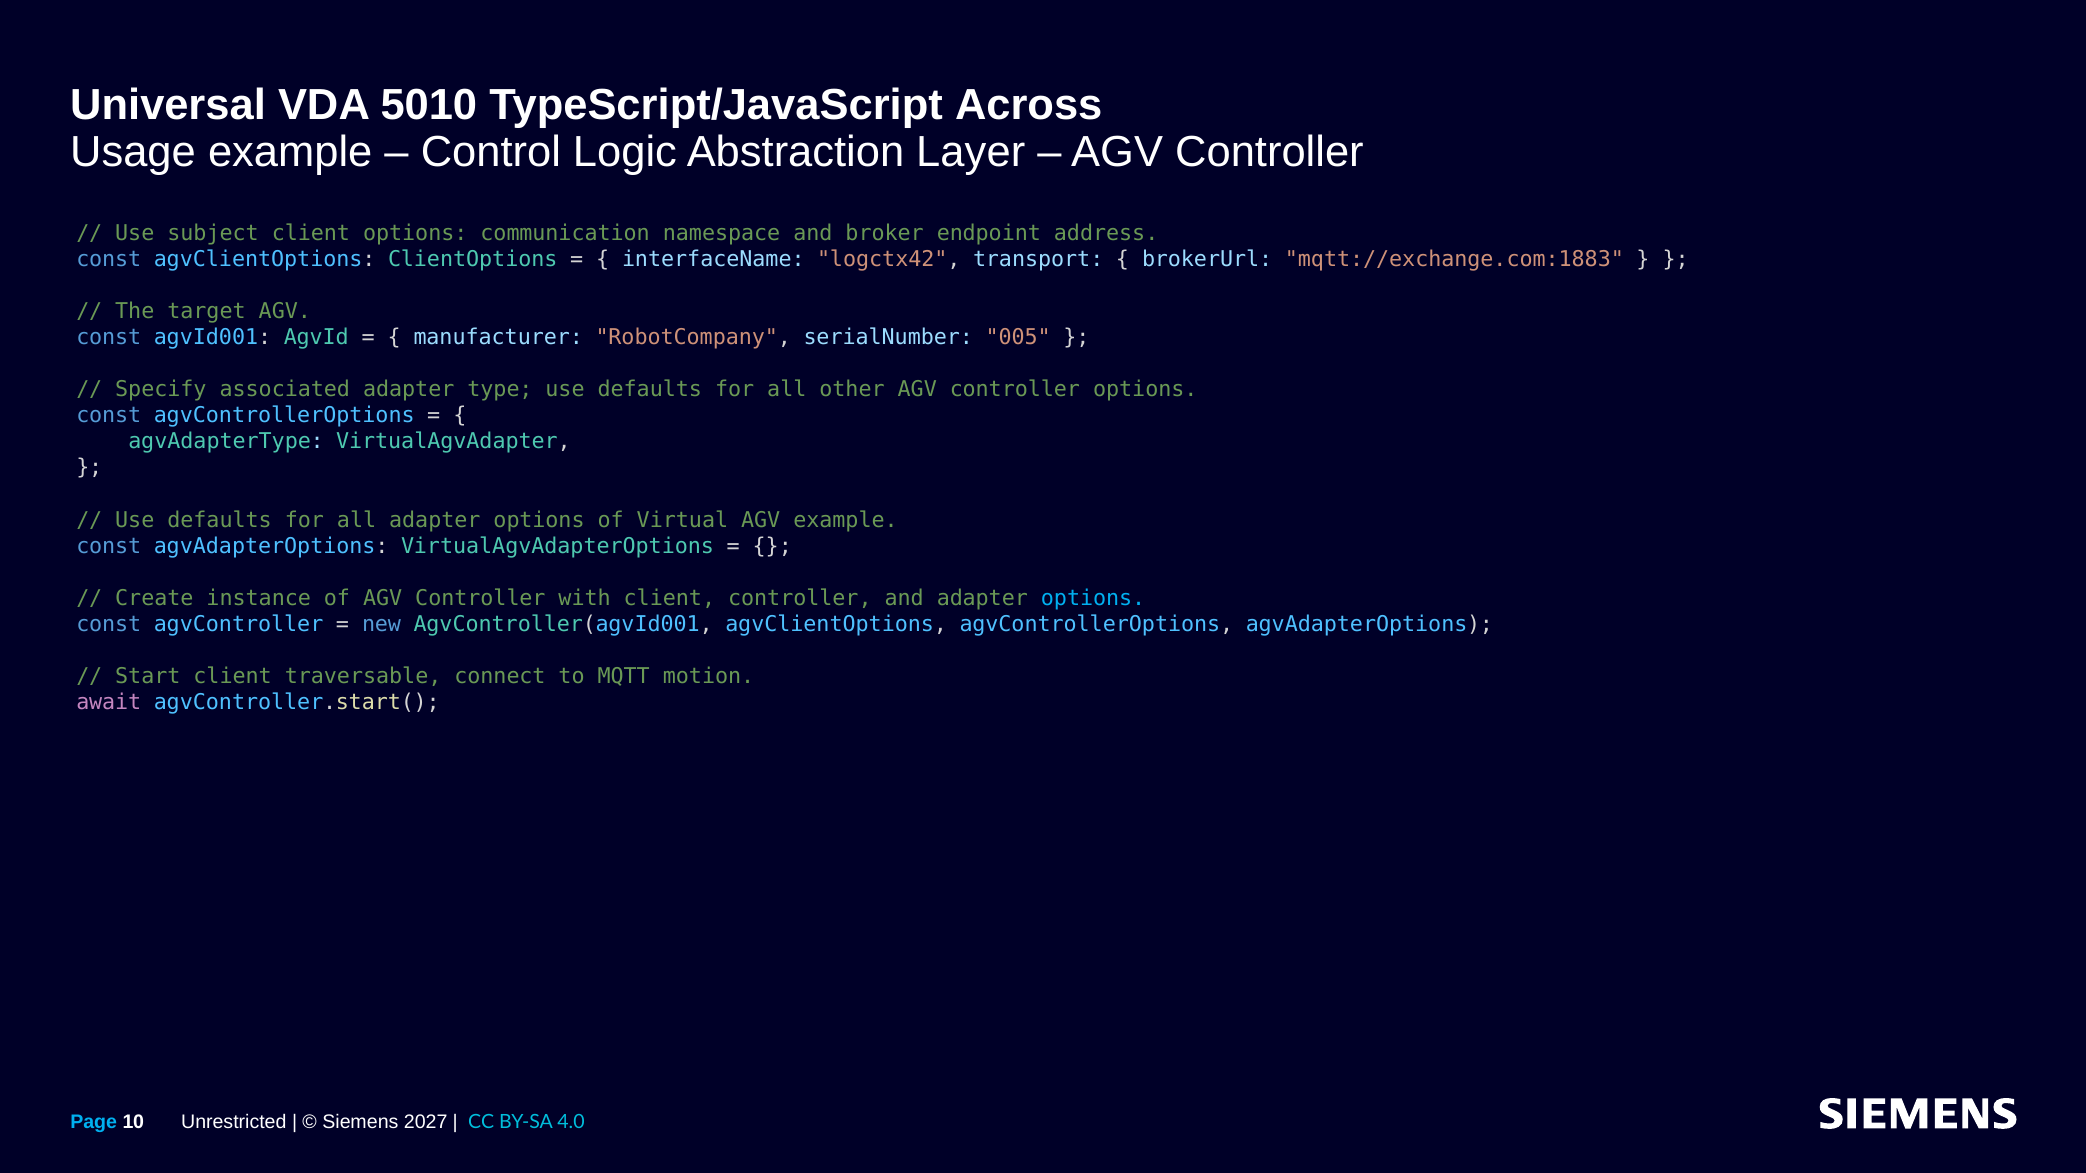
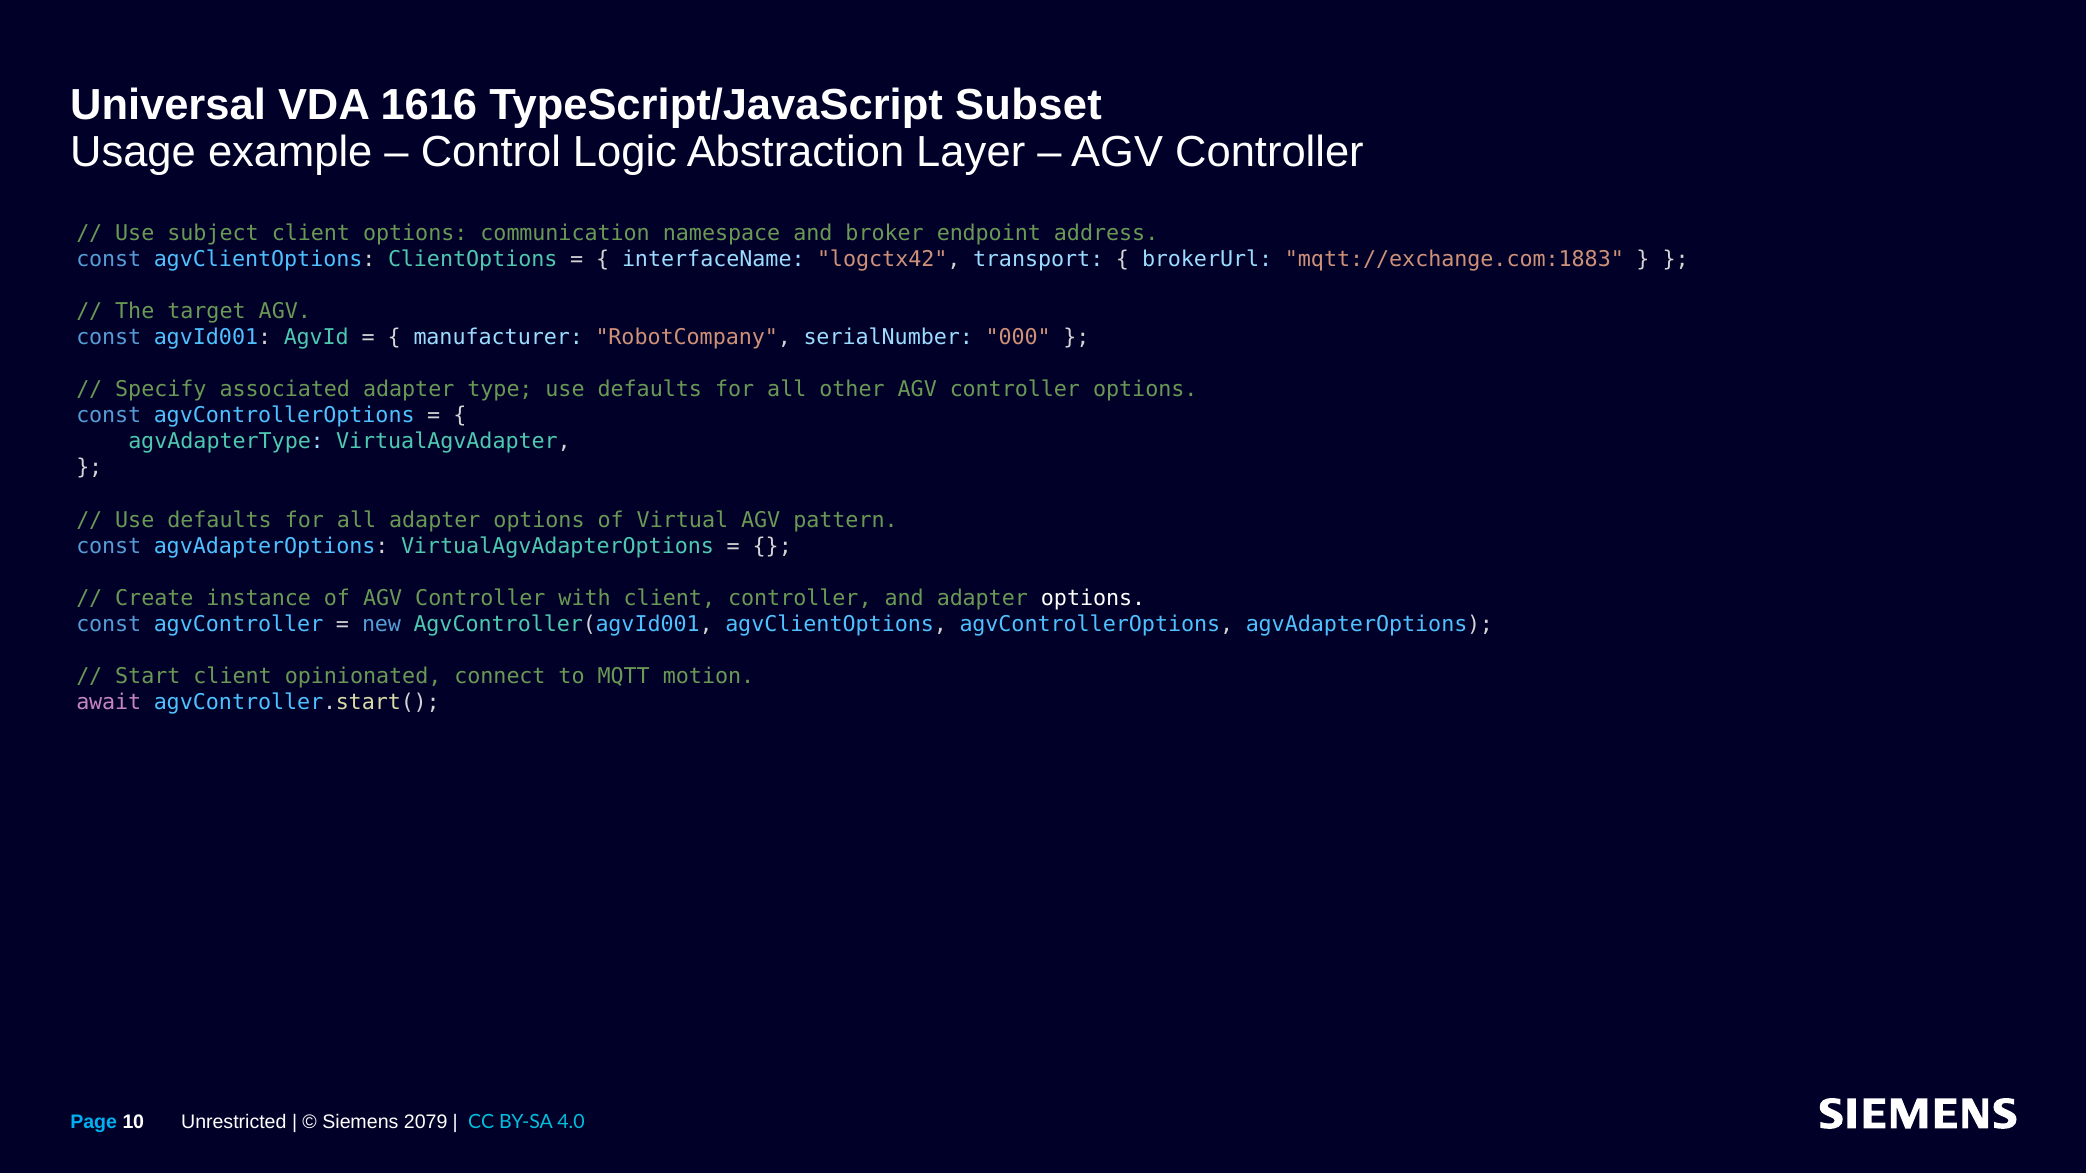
5010: 5010 -> 1616
Across: Across -> Subset
005: 005 -> 000
AGV example: example -> pattern
options at (1093, 599) colour: light blue -> white
traversable: traversable -> opinionated
2027: 2027 -> 2079
